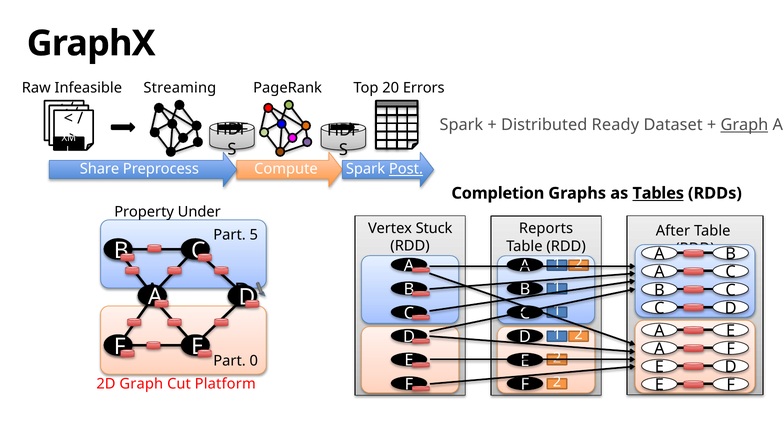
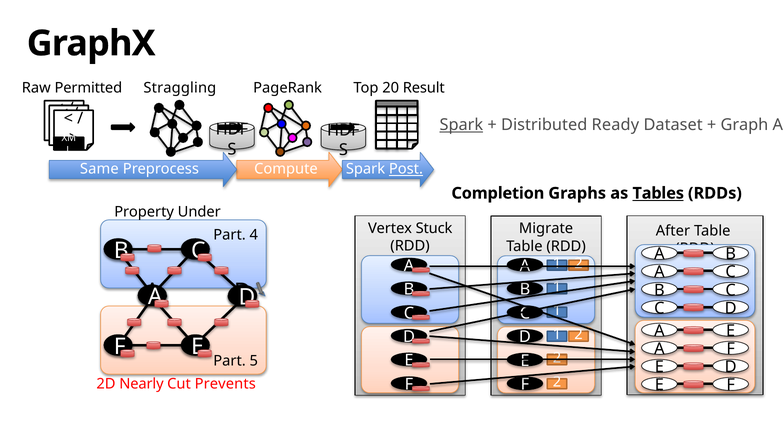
Infeasible: Infeasible -> Permitted
Streaming: Streaming -> Straggling
Errors: Errors -> Result
Spark at (461, 125) underline: none -> present
Graph at (744, 125) underline: present -> none
Share: Share -> Same
Reports: Reports -> Migrate
5: 5 -> 4
0: 0 -> 5
2D Graph: Graph -> Nearly
Platform: Platform -> Prevents
